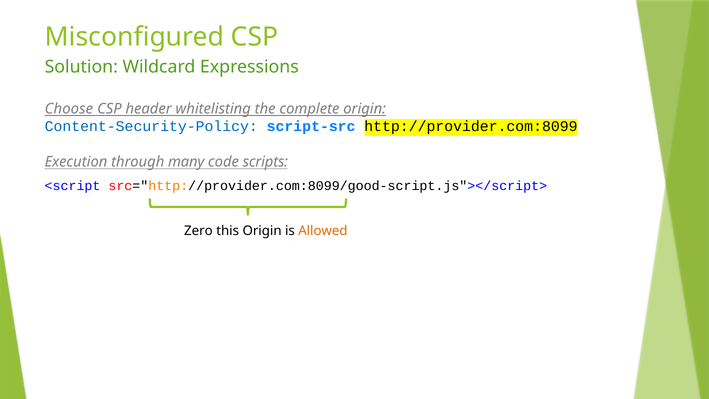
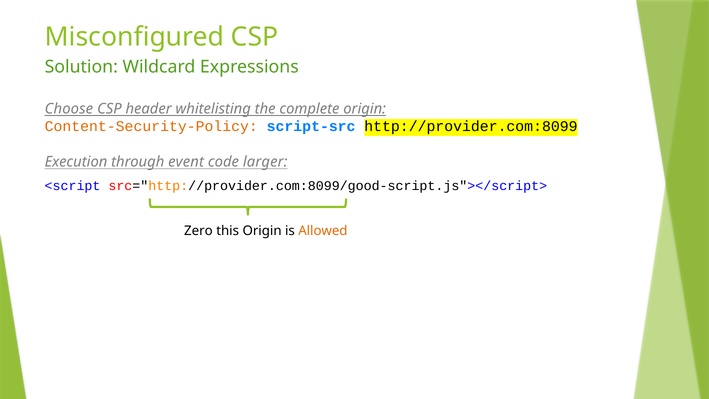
Content-Security-Policy colour: blue -> orange
many: many -> event
scripts: scripts -> larger
